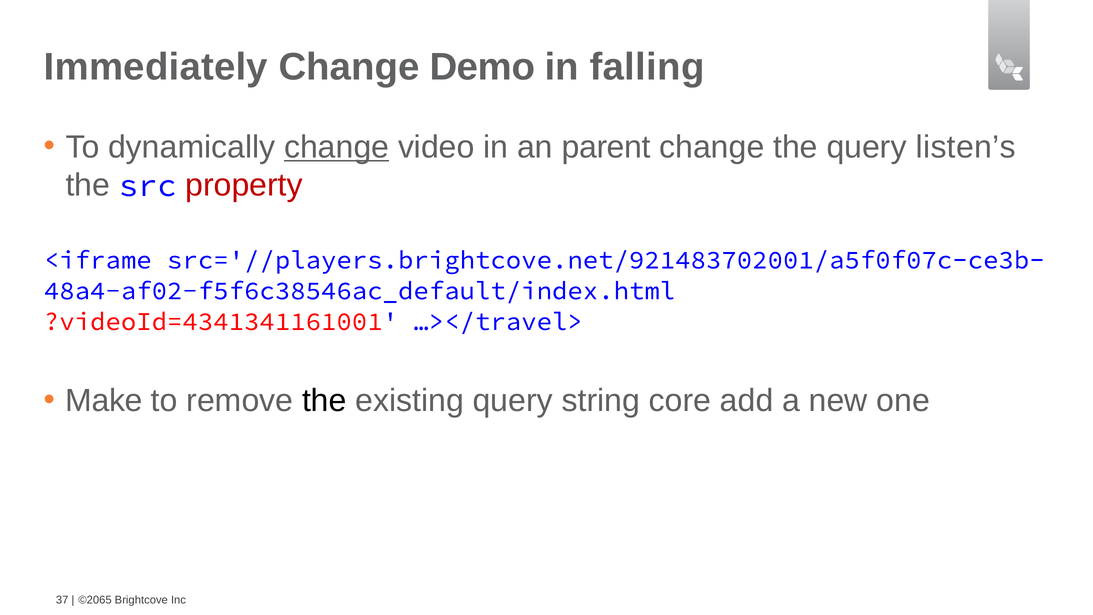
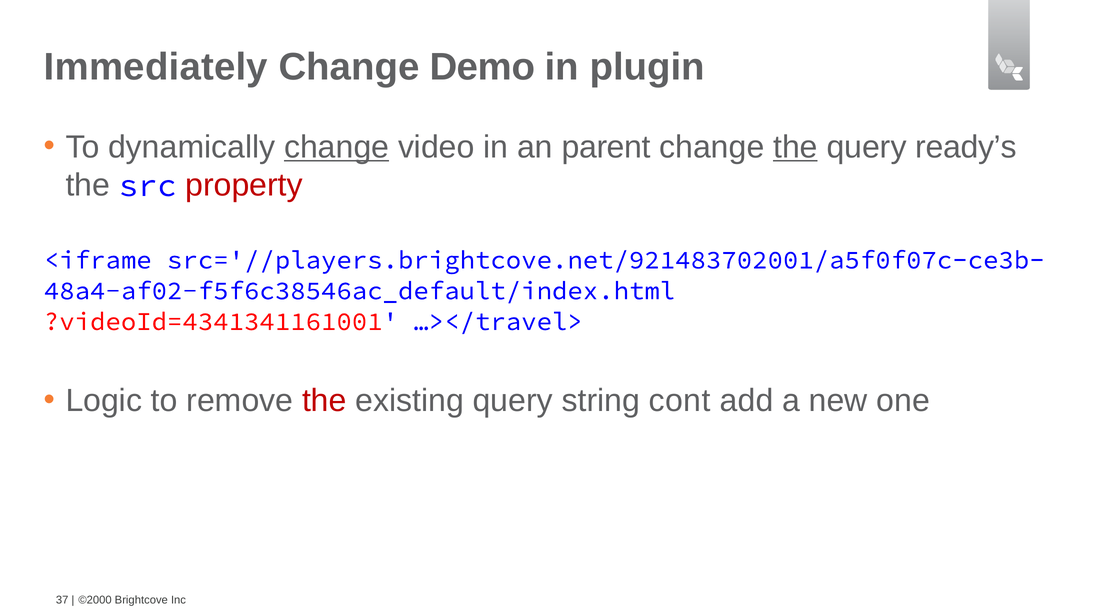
falling: falling -> plugin
the at (795, 147) underline: none -> present
listen’s: listen’s -> ready’s
Make: Make -> Logic
the at (324, 401) colour: black -> red
core: core -> cont
©2065: ©2065 -> ©2000
